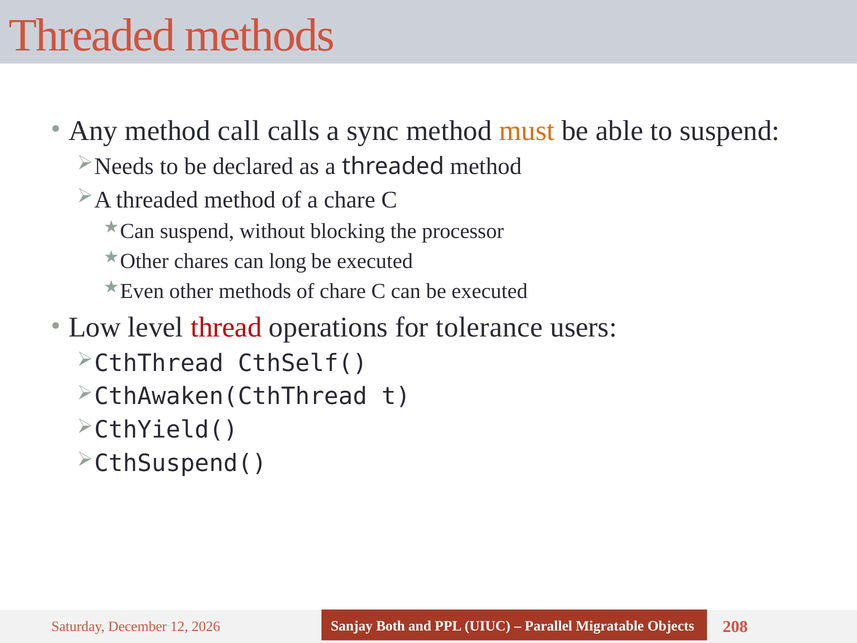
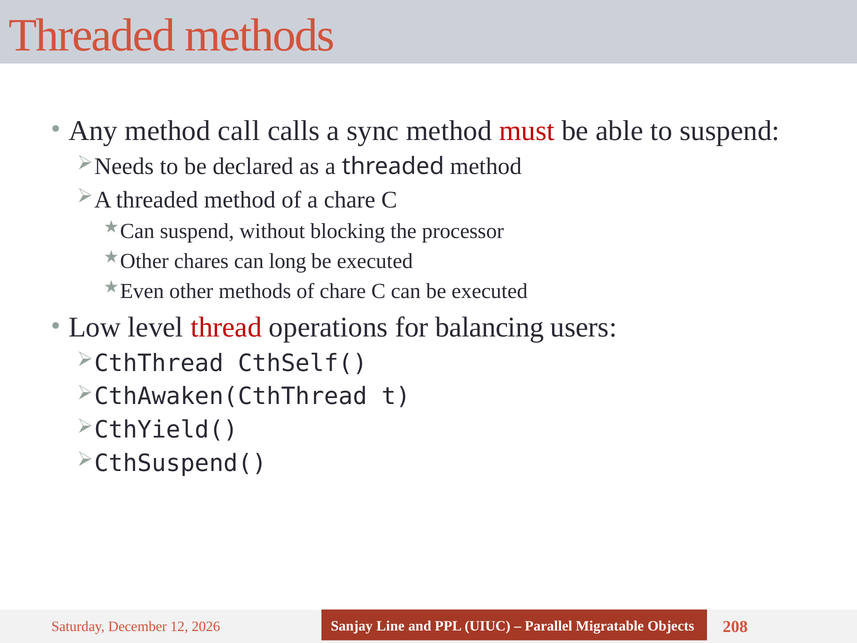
must colour: orange -> red
tolerance: tolerance -> balancing
Both: Both -> Line
